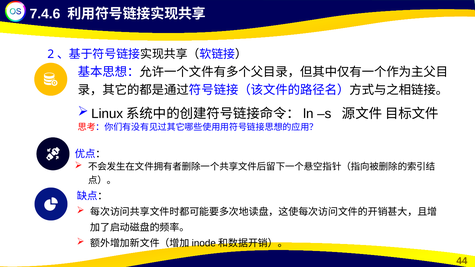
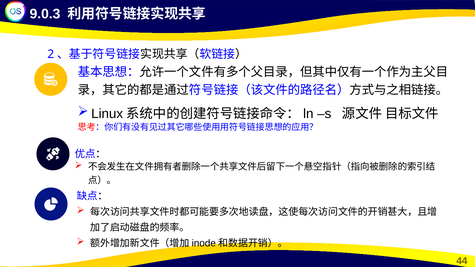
7.4.6: 7.4.6 -> 9.0.3
